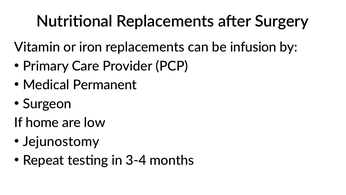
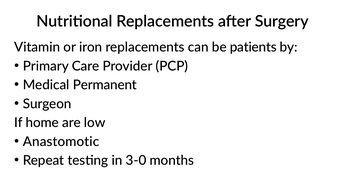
infusion: infusion -> patients
Jejunostomy: Jejunostomy -> Anastomotic
3-4: 3-4 -> 3-0
